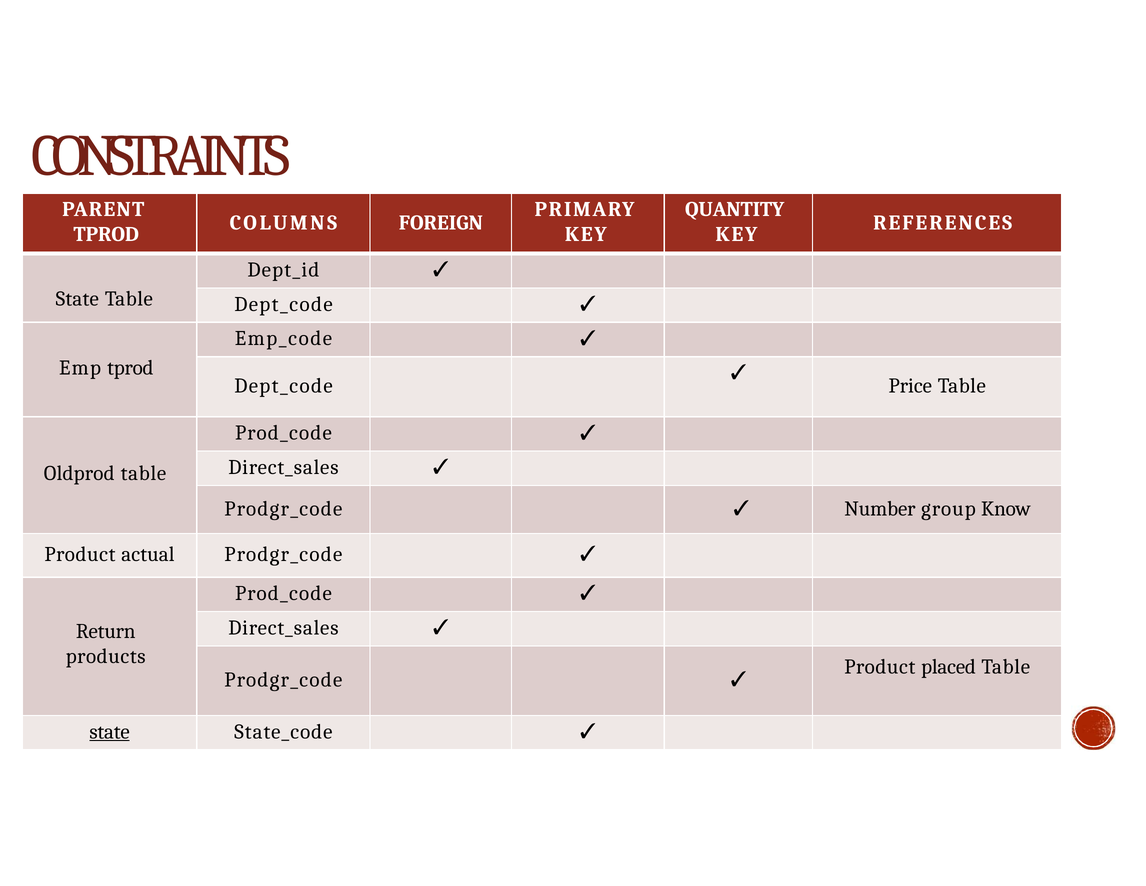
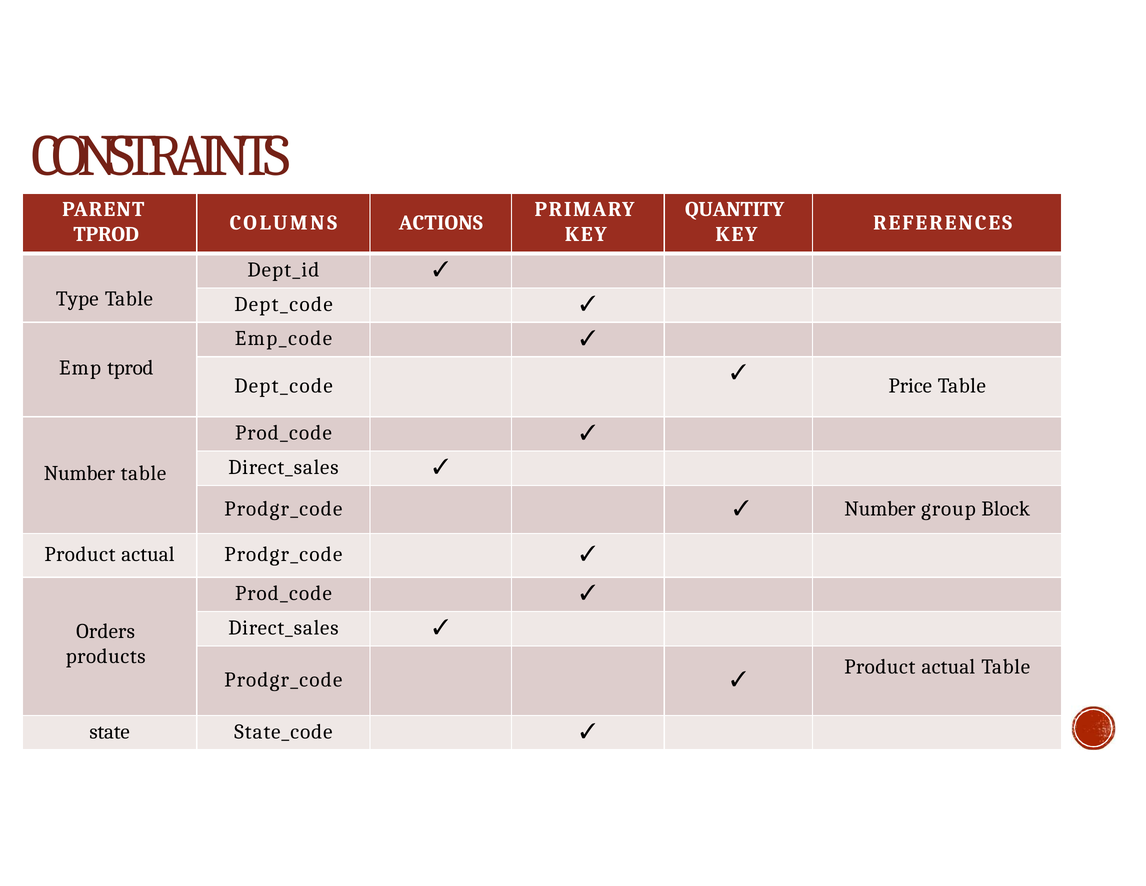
FOREIGN: FOREIGN -> ACTIONS
State at (77, 299): State -> Type
Oldprod at (79, 473): Oldprod -> Number
Know: Know -> Block
Return: Return -> Orders
placed at (949, 666): placed -> actual
state at (110, 731) underline: present -> none
